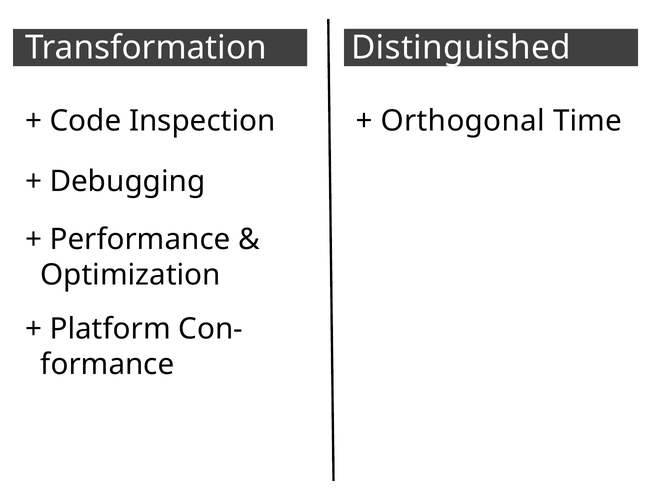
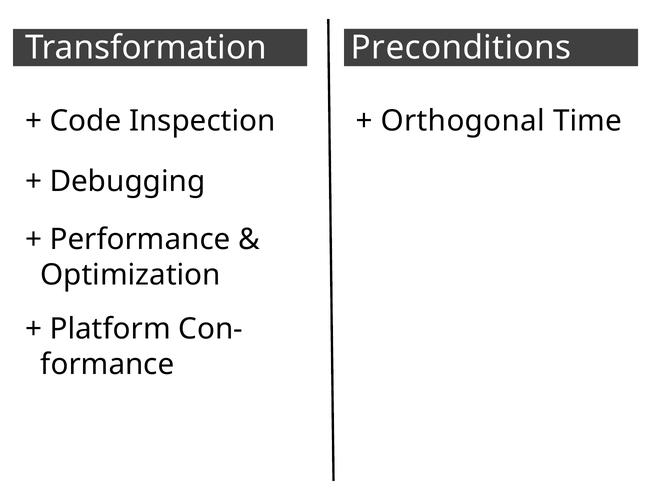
Distinguished: Distinguished -> Preconditions
